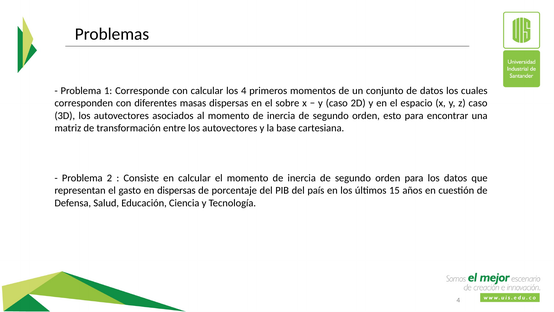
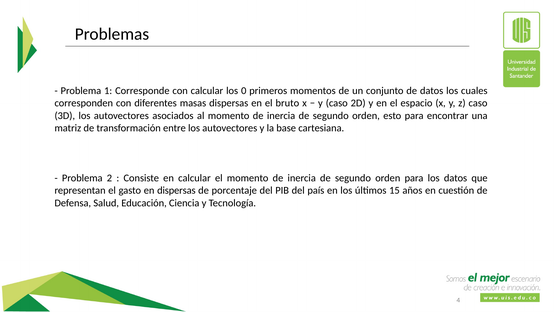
los 4: 4 -> 0
sobre: sobre -> bruto
